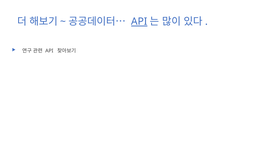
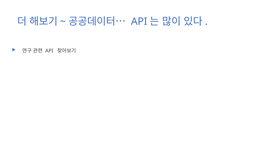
API at (139, 22) underline: present -> none
